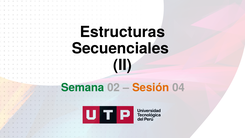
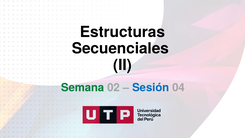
Sesión colour: orange -> blue
